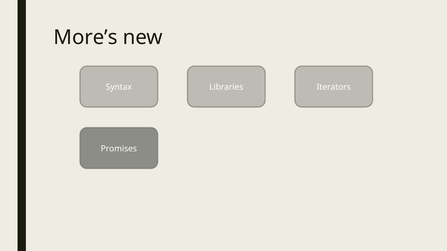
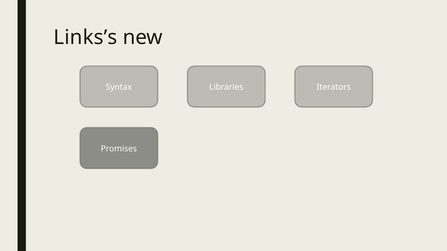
More’s: More’s -> Links’s
